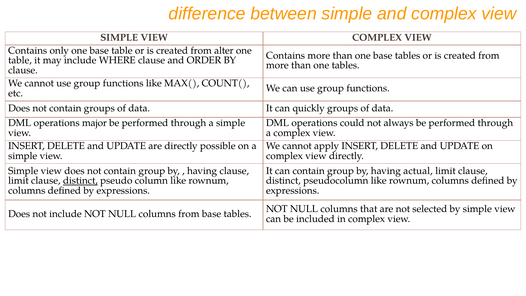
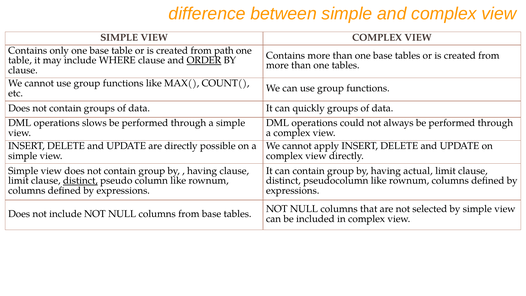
alter: alter -> path
ORDER underline: none -> present
major: major -> slows
